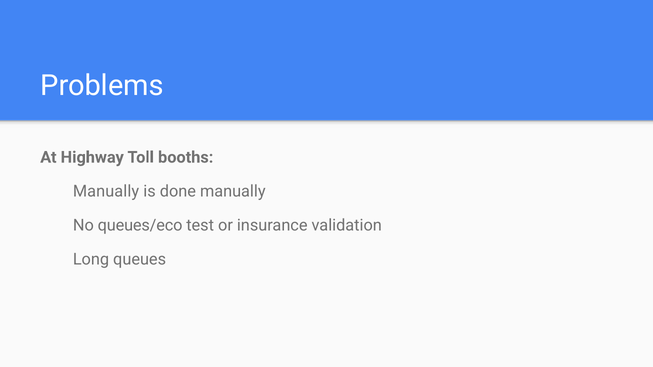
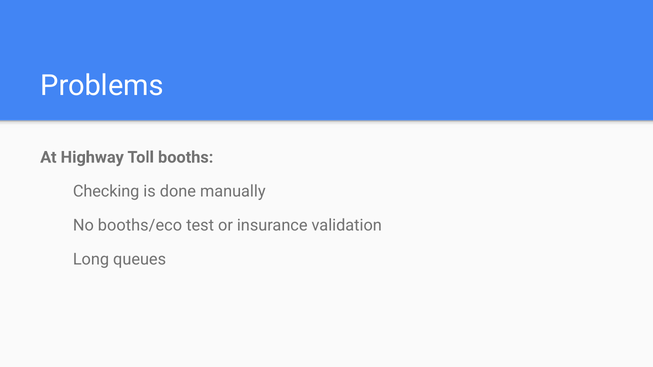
Manually at (106, 192): Manually -> Checking
queues/eco: queues/eco -> booths/eco
